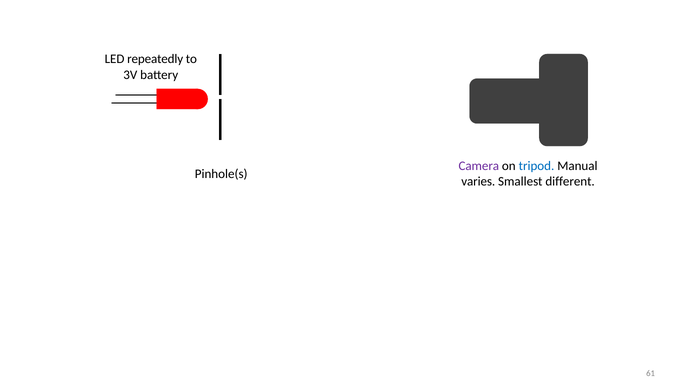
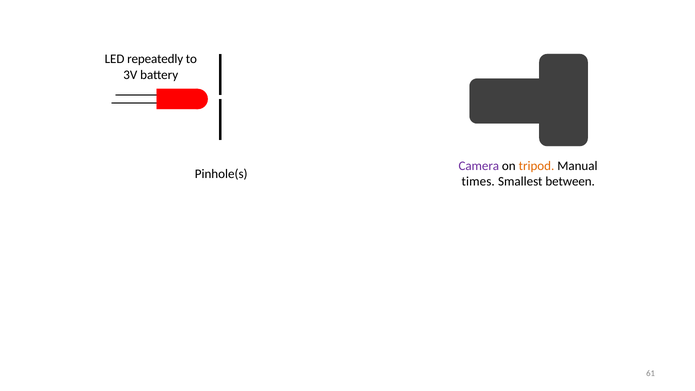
tripod colour: blue -> orange
varies: varies -> times
different: different -> between
